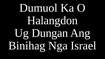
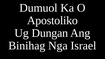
Halangdon: Halangdon -> Apostoliko
